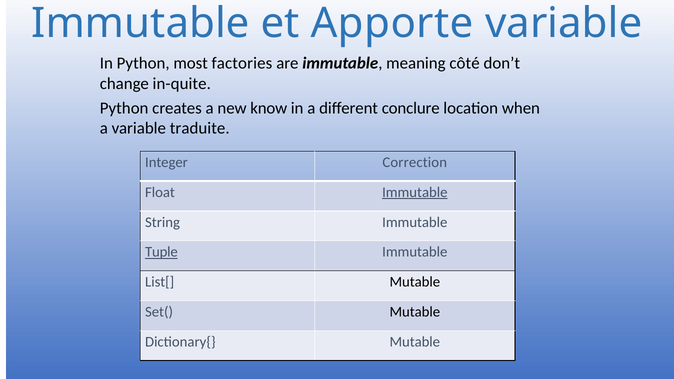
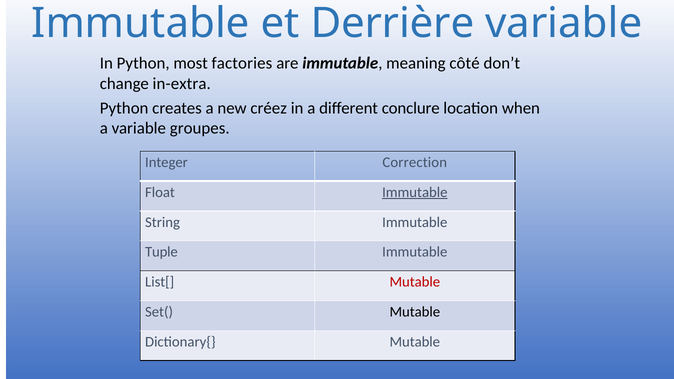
Apporte: Apporte -> Derrière
in-quite: in-quite -> in-extra
know: know -> créez
traduite: traduite -> groupes
Tuple underline: present -> none
Mutable at (415, 282) colour: black -> red
